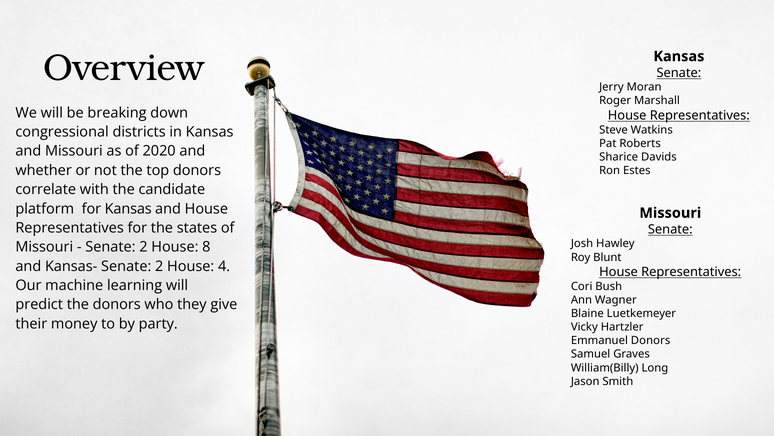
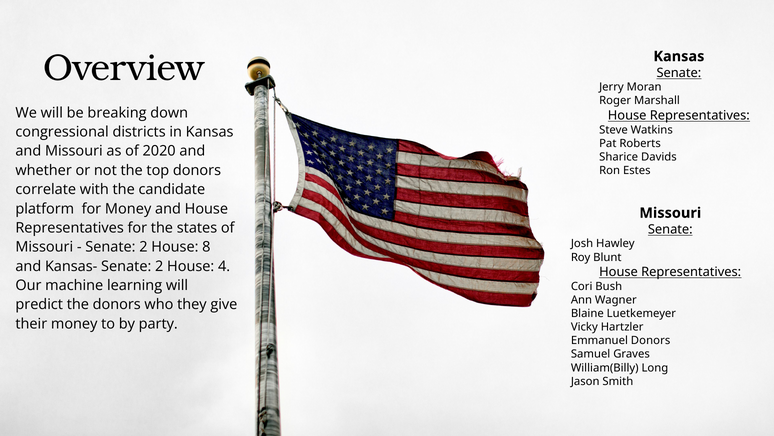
for Kansas: Kansas -> Money
